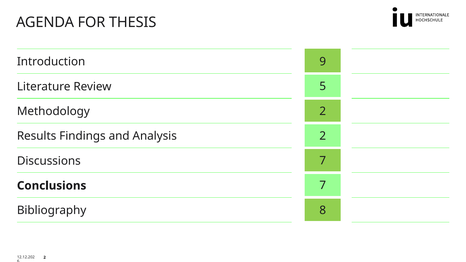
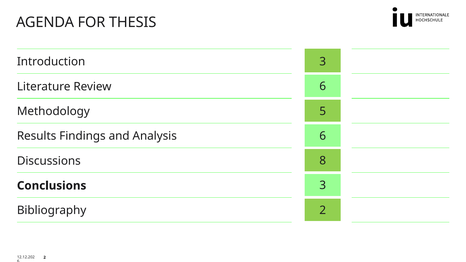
Introduction 9: 9 -> 3
Review 5: 5 -> 6
Methodology 2: 2 -> 5
Analysis 2: 2 -> 6
Discussions 7: 7 -> 8
Conclusions 7: 7 -> 3
Bibliography 8: 8 -> 2
